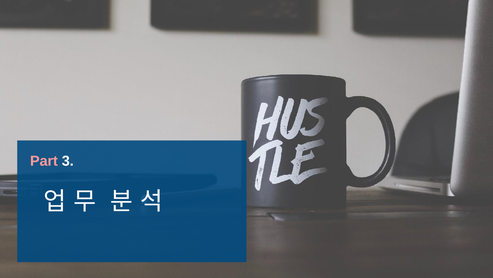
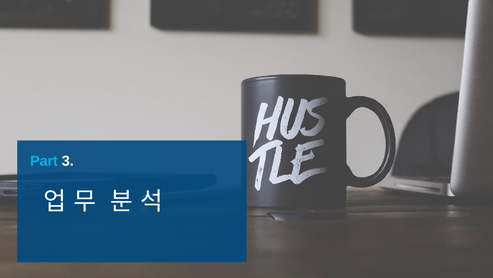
Part colour: pink -> light blue
